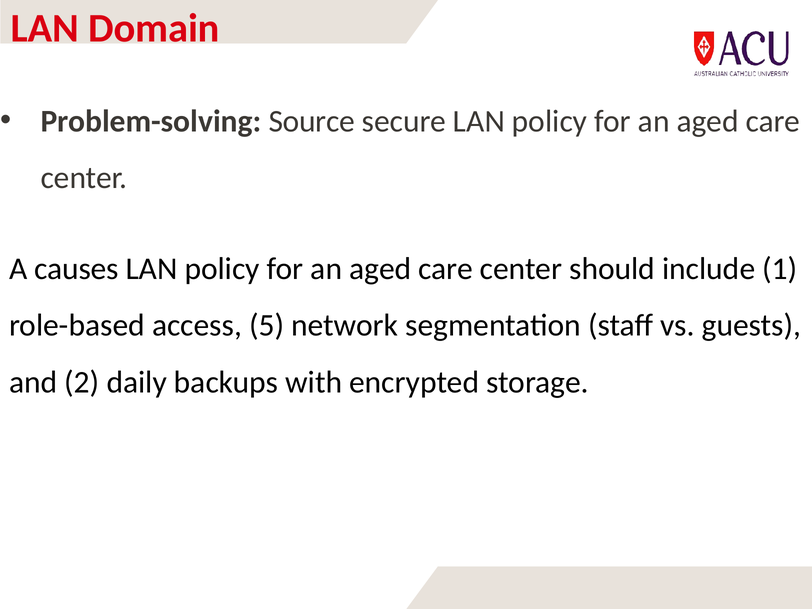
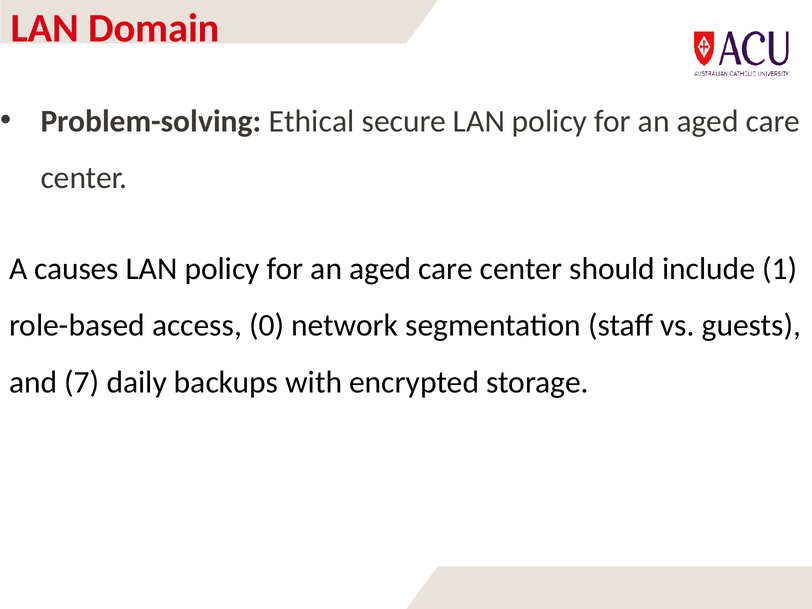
Source: Source -> Ethical
5: 5 -> 0
2: 2 -> 7
